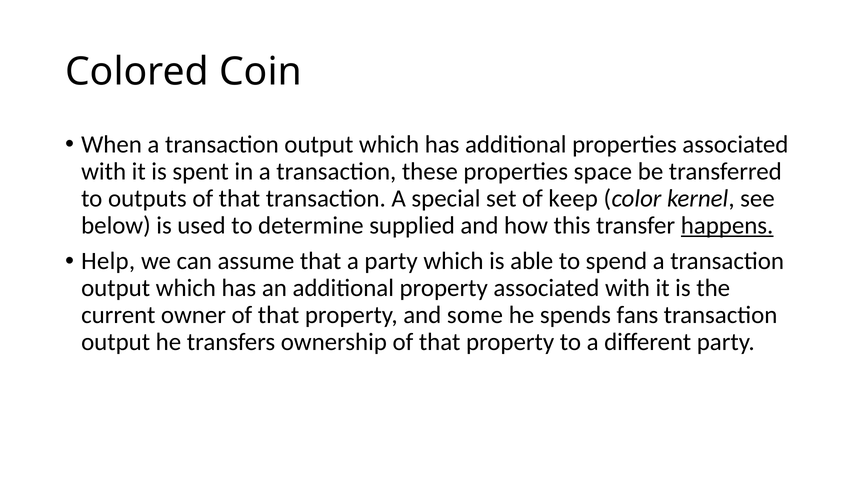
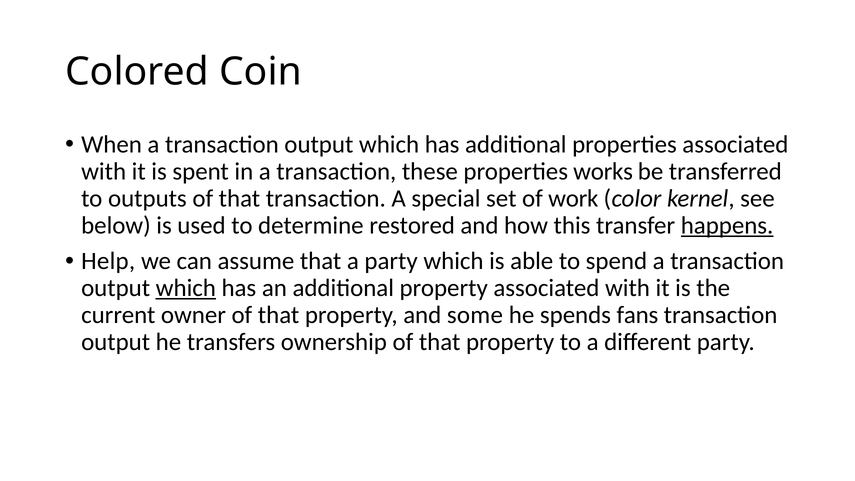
space: space -> works
keep: keep -> work
supplied: supplied -> restored
which at (186, 288) underline: none -> present
